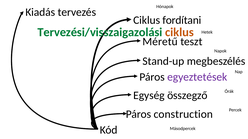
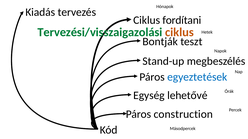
Méretű: Méretű -> Bontják
egyeztetések colour: purple -> blue
összegző: összegző -> lehetővé
